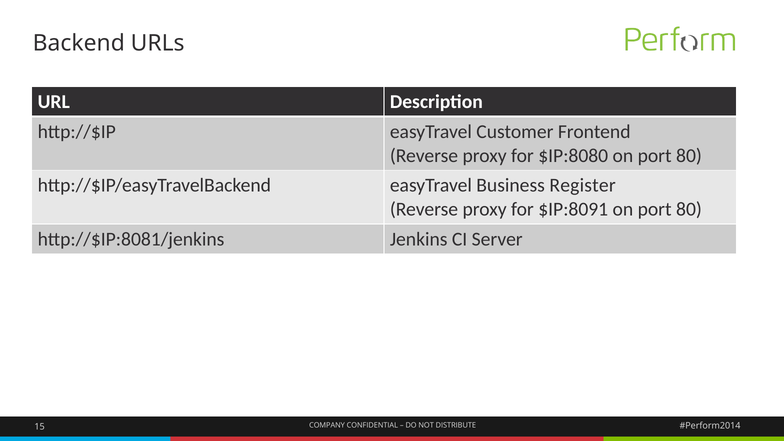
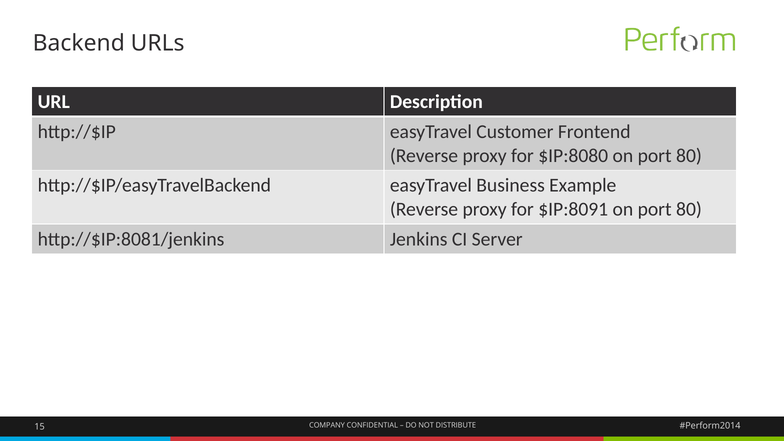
Register: Register -> Example
